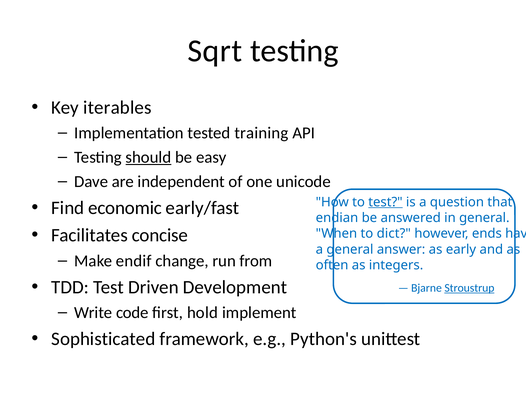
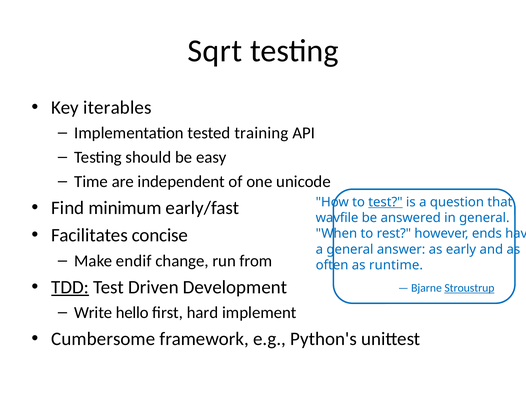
should underline: present -> none
Dave: Dave -> Time
economic: economic -> minimum
endian: endian -> wavfile
dict: dict -> rest
integers: integers -> runtime
TDD underline: none -> present
code: code -> hello
hold: hold -> hard
Sophisticated: Sophisticated -> Cumbersome
